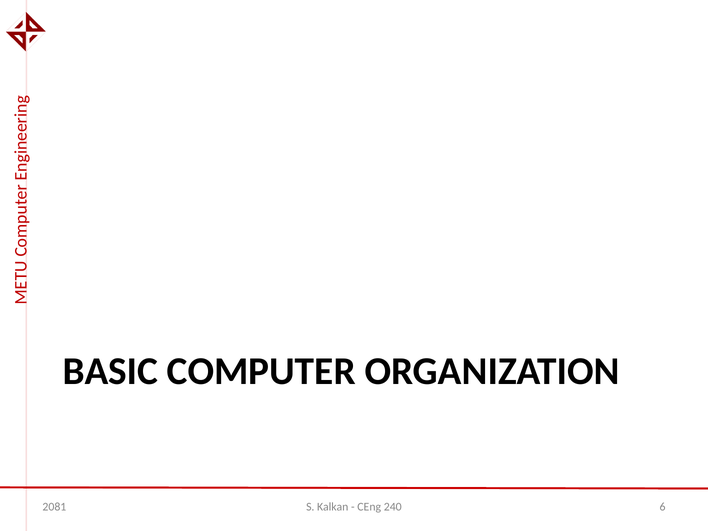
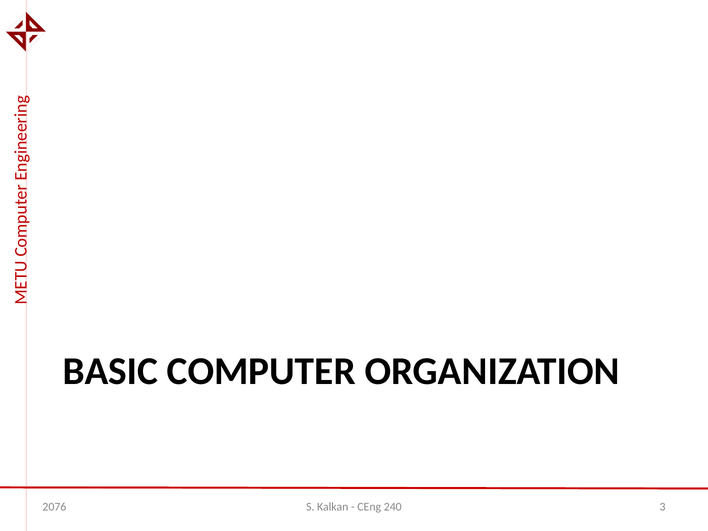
2081: 2081 -> 2076
6: 6 -> 3
